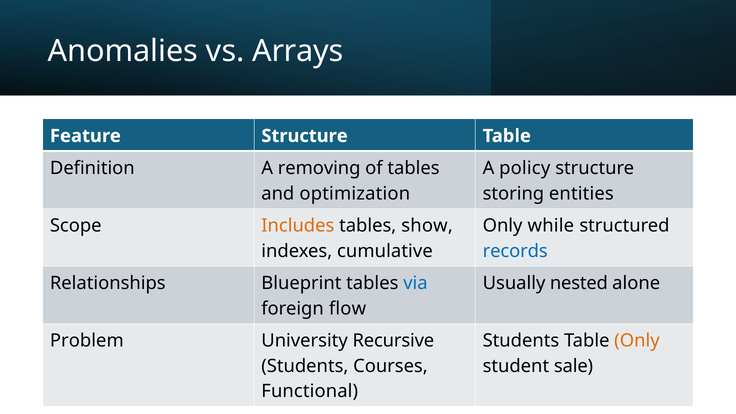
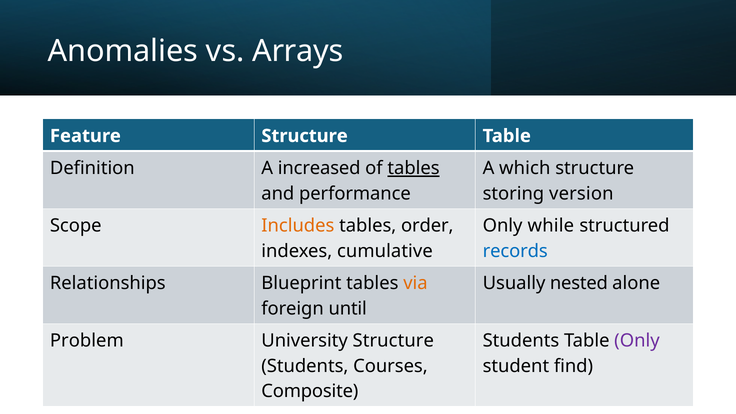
removing: removing -> increased
tables at (414, 168) underline: none -> present
policy: policy -> which
optimization: optimization -> performance
entities: entities -> version
show: show -> order
via colour: blue -> orange
flow: flow -> until
University Recursive: Recursive -> Structure
Only at (637, 341) colour: orange -> purple
sale: sale -> find
Functional: Functional -> Composite
